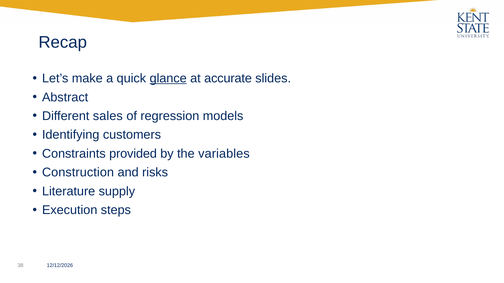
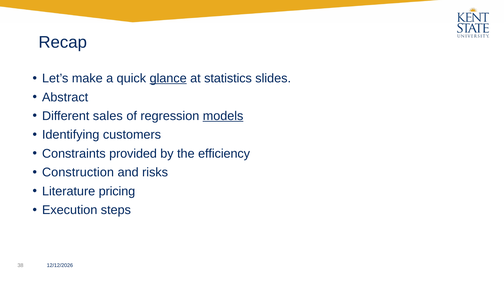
accurate: accurate -> statistics
models underline: none -> present
variables: variables -> efficiency
supply: supply -> pricing
